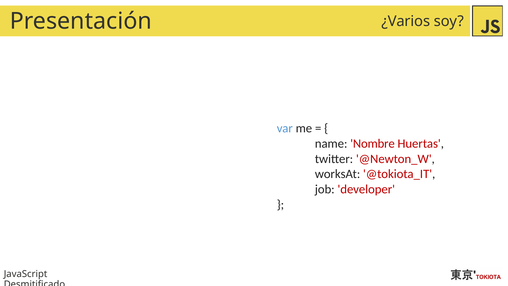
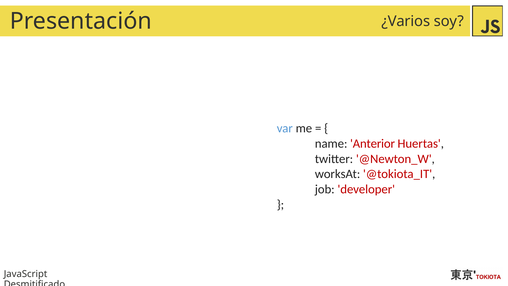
Nombre: Nombre -> Anterior
